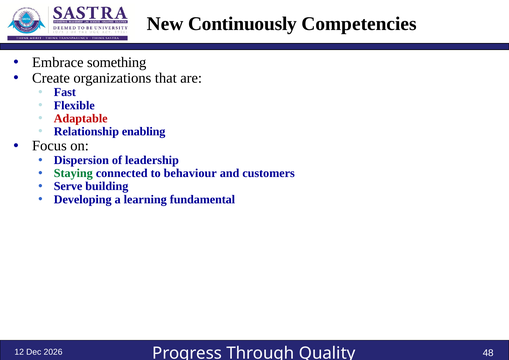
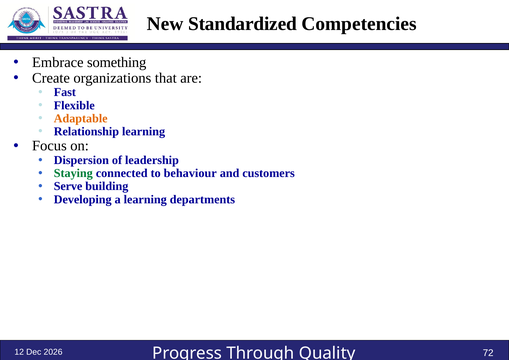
Continuously: Continuously -> Standardized
Adaptable colour: red -> orange
Relationship enabling: enabling -> learning
fundamental: fundamental -> departments
48: 48 -> 72
